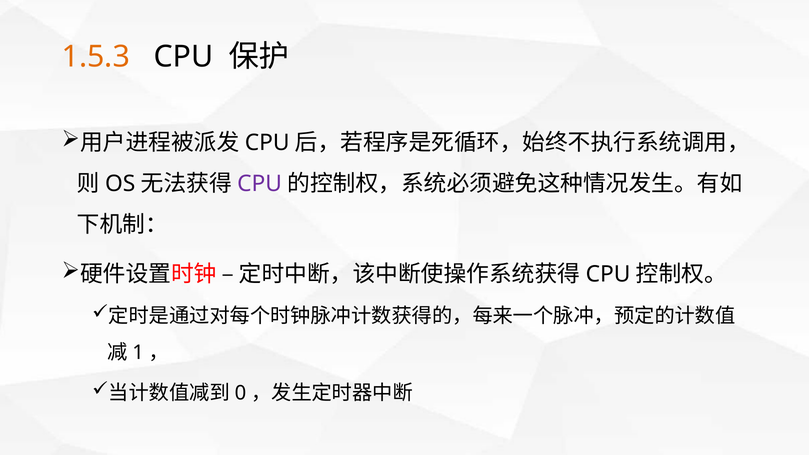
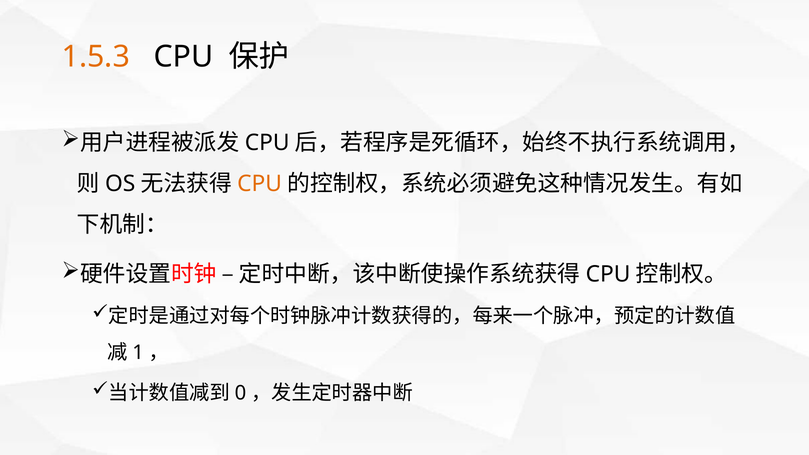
CPU at (260, 184) colour: purple -> orange
